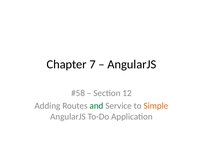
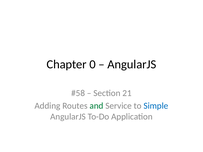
7: 7 -> 0
12: 12 -> 21
Simple colour: orange -> blue
